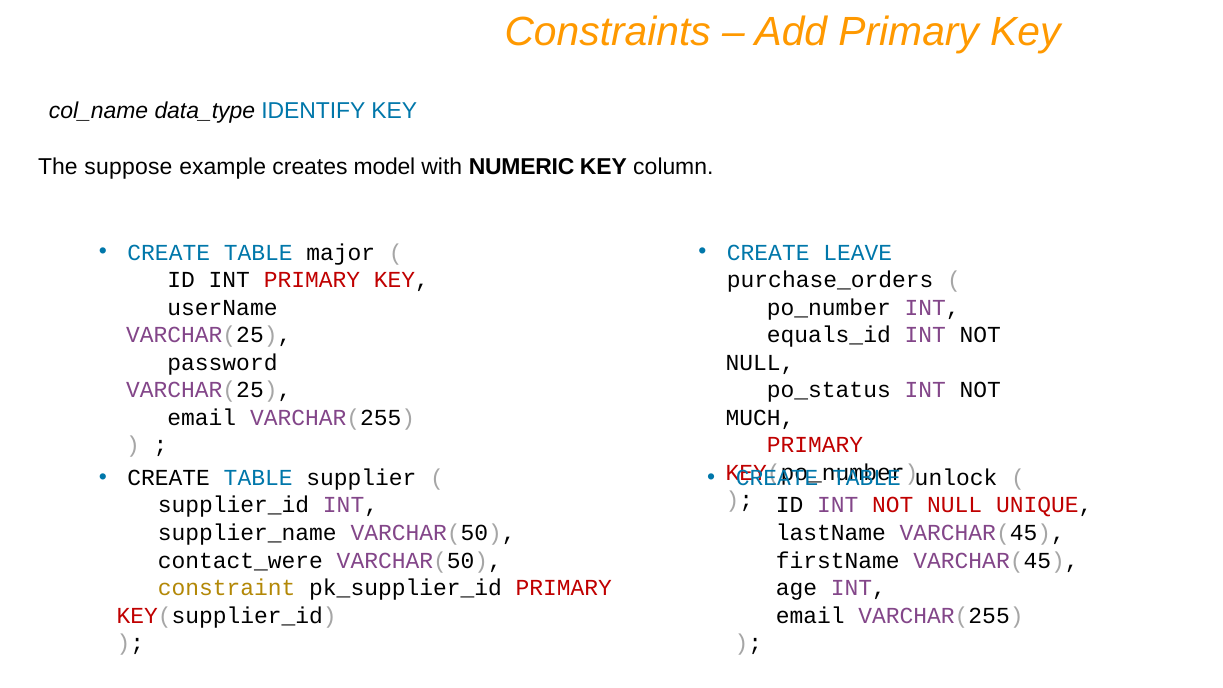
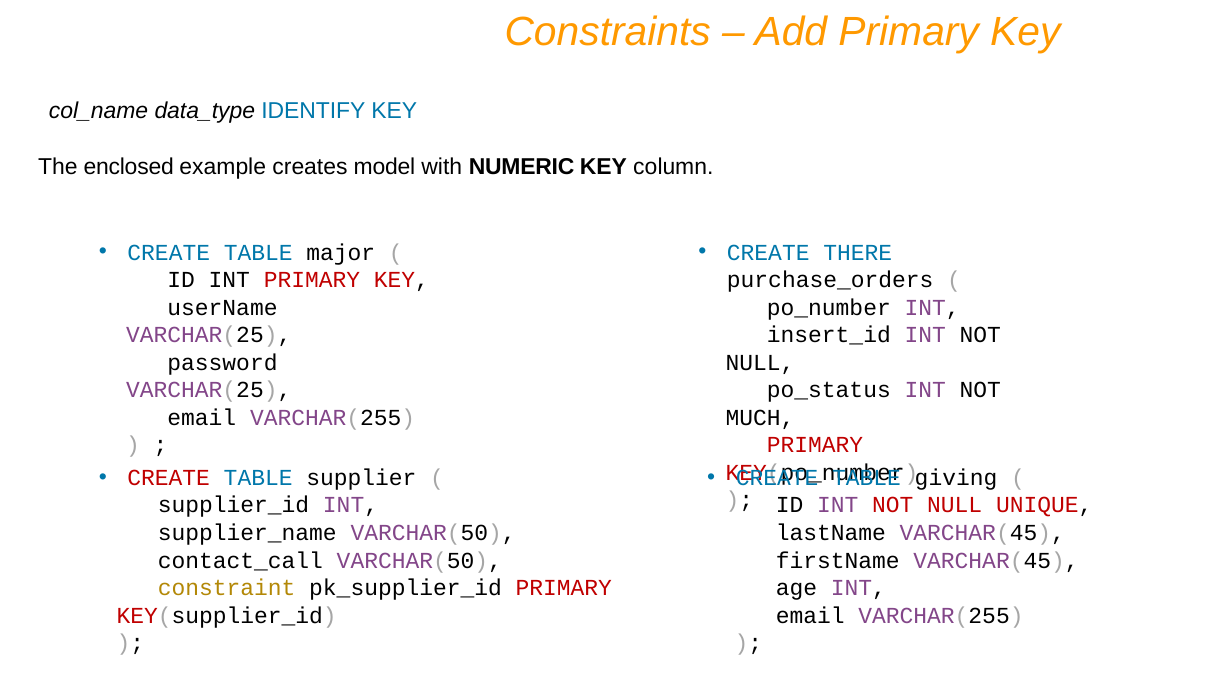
suppose: suppose -> enclosed
LEAVE: LEAVE -> THERE
equals_id: equals_id -> insert_id
CREATE at (169, 478) colour: black -> red
unlock: unlock -> giving
contact_were: contact_were -> contact_call
